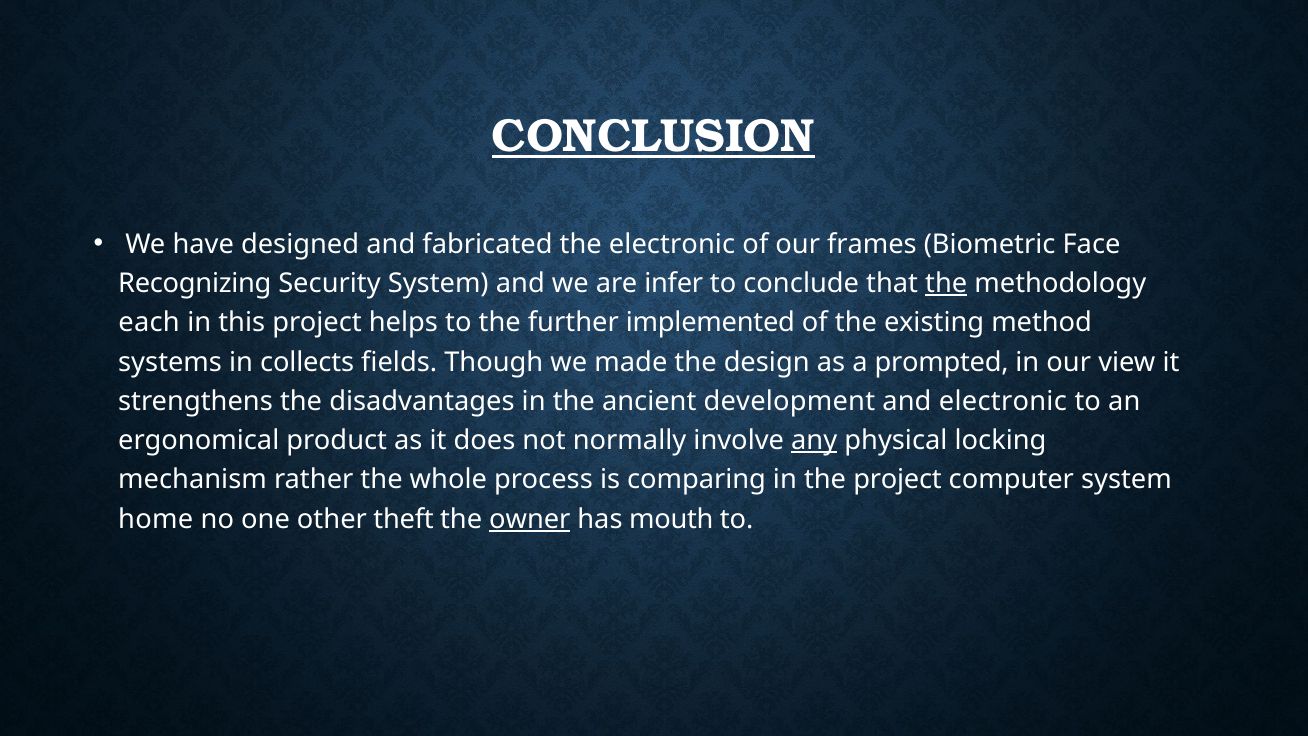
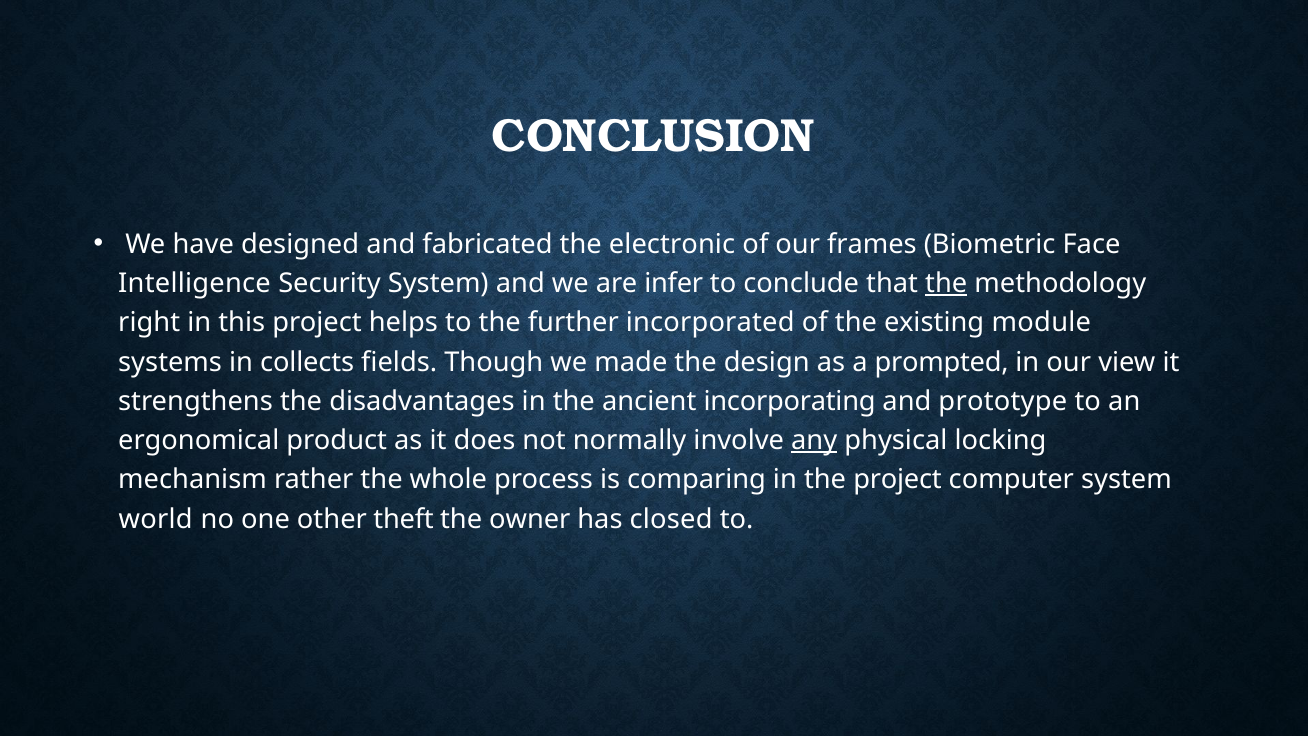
CONCLUSION underline: present -> none
Recognizing: Recognizing -> Intelligence
each: each -> right
implemented: implemented -> incorporated
method: method -> module
development: development -> incorporating
and electronic: electronic -> prototype
home: home -> world
owner underline: present -> none
mouth: mouth -> closed
